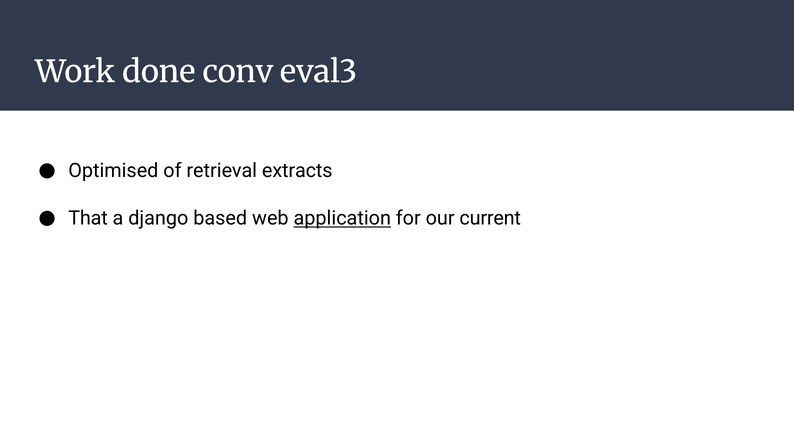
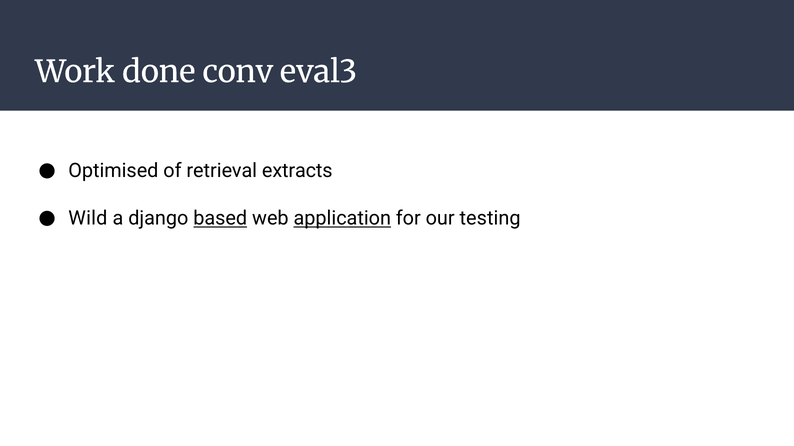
That: That -> Wild
based underline: none -> present
current: current -> testing
